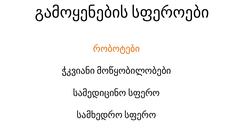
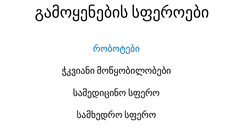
რობოტები colour: orange -> blue
